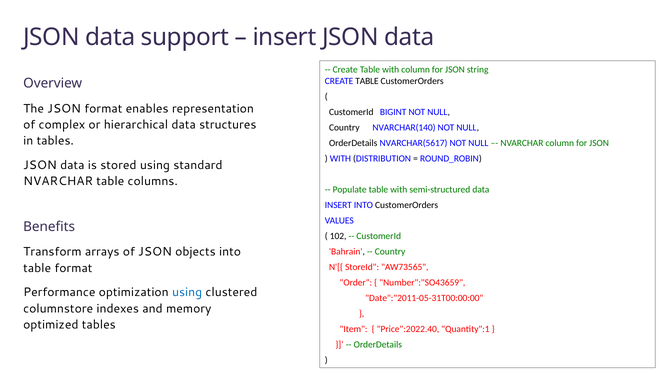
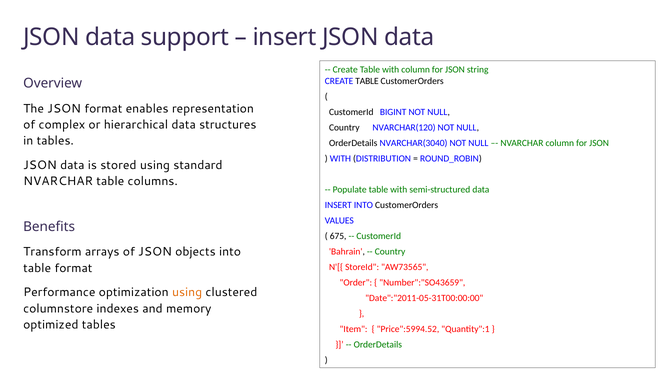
NVARCHAR(140: NVARCHAR(140 -> NVARCHAR(120
NVARCHAR(5617: NVARCHAR(5617 -> NVARCHAR(3040
102: 102 -> 675
using at (187, 292) colour: blue -> orange
Price":2022.40: Price":2022.40 -> Price":5994.52
